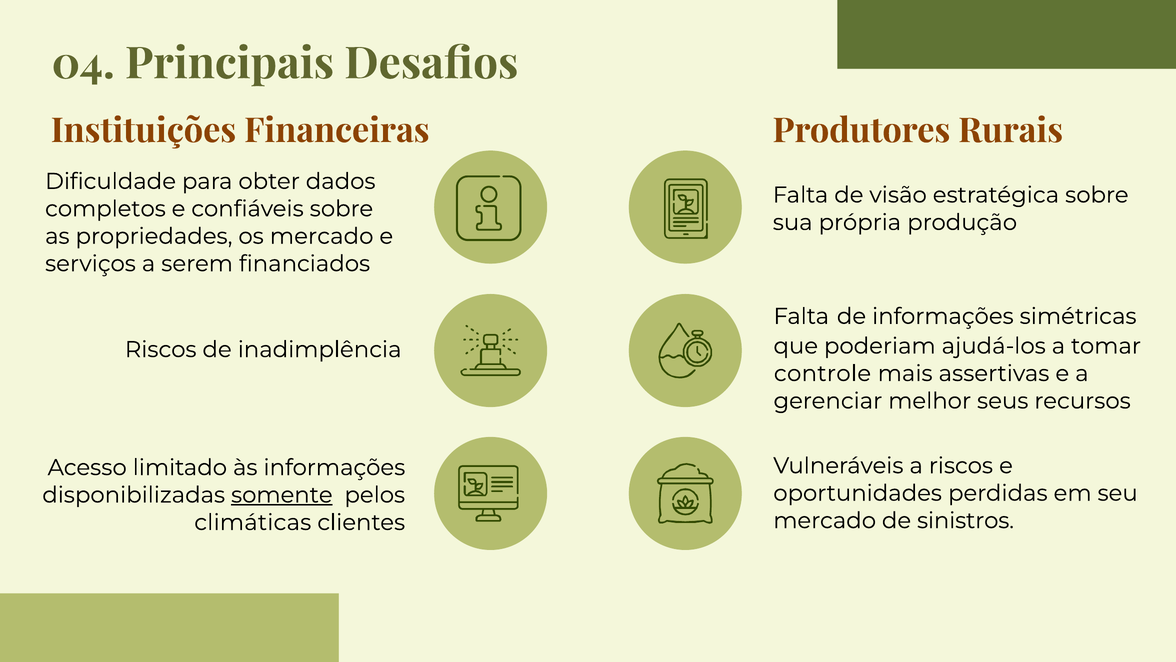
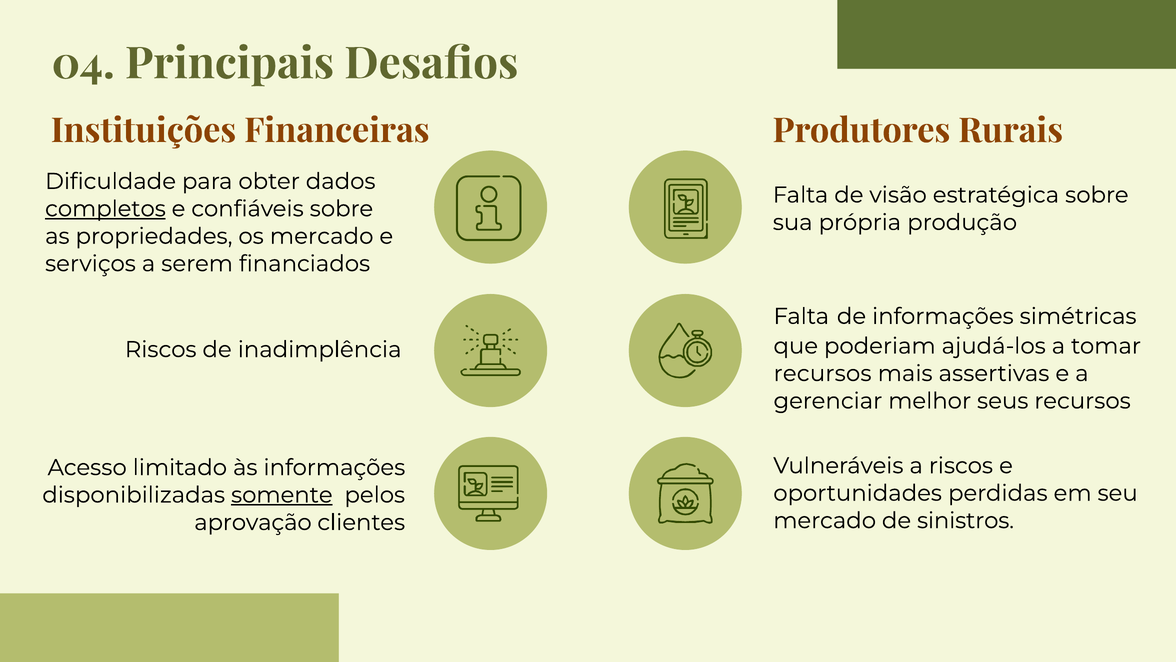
completos underline: none -> present
controle at (822, 373): controle -> recursos
climáticas: climáticas -> aprovação
